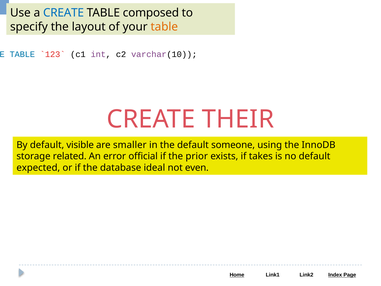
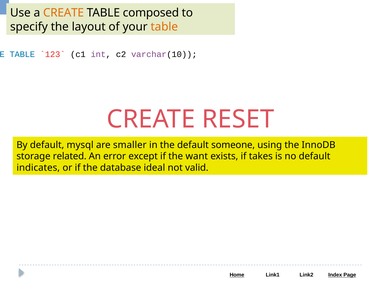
CREATE at (64, 13) colour: blue -> orange
THEIR: THEIR -> RESET
visible: visible -> mysql
official: official -> except
prior: prior -> want
expected: expected -> indicates
even: even -> valid
